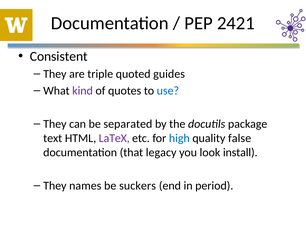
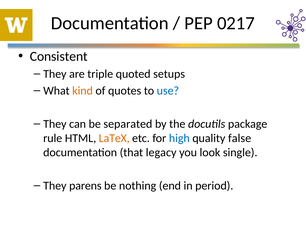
2421: 2421 -> 0217
guides: guides -> setups
kind colour: purple -> orange
text: text -> rule
LaTeX colour: purple -> orange
install: install -> single
names: names -> parens
suckers: suckers -> nothing
